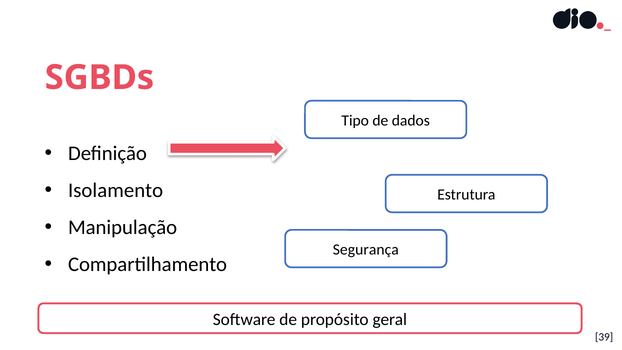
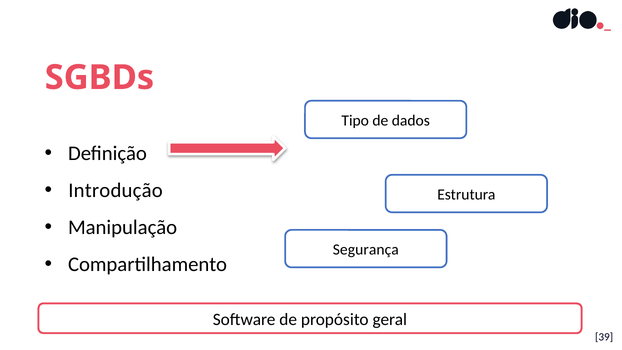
Isolamento: Isolamento -> Introdução
